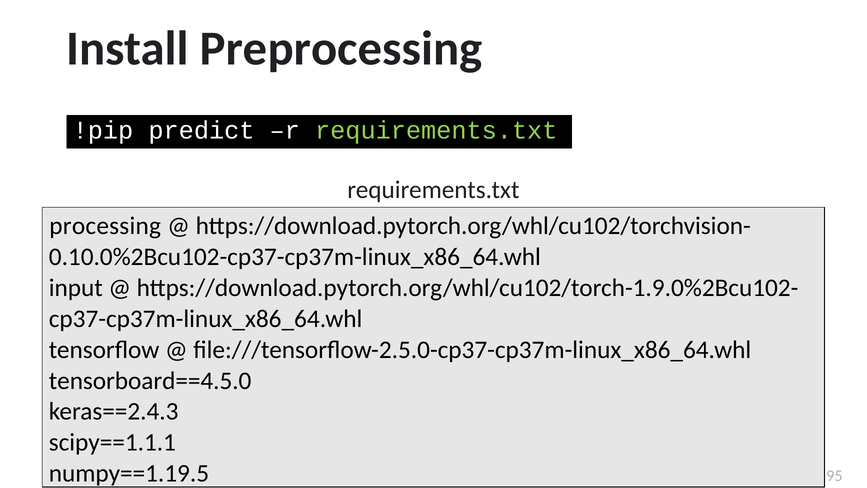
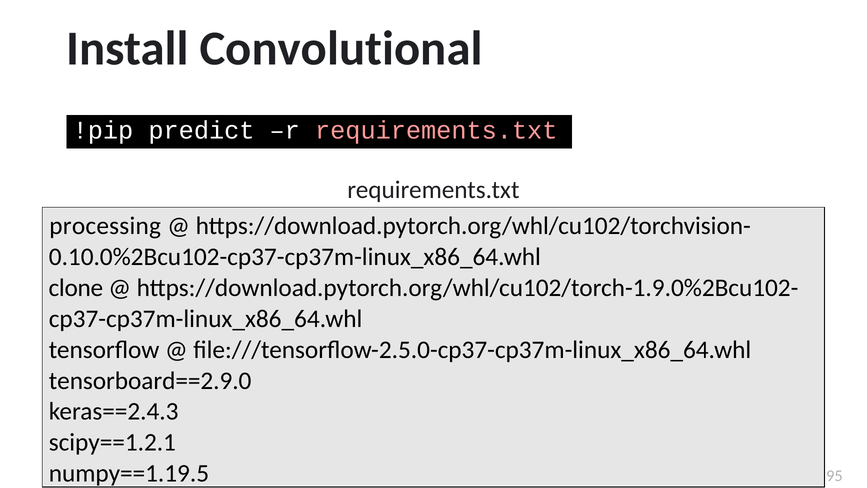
Preprocessing: Preprocessing -> Convolutional
requirements.txt at (436, 130) colour: light green -> pink
input: input -> clone
tensorboard==4.5.0: tensorboard==4.5.0 -> tensorboard==2.9.0
scipy==1.1.1: scipy==1.1.1 -> scipy==1.2.1
